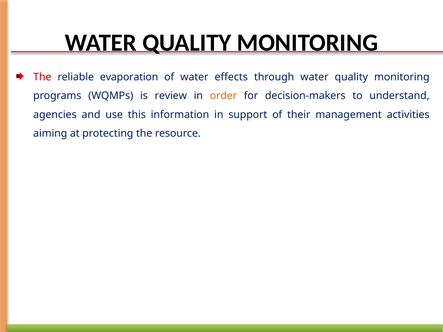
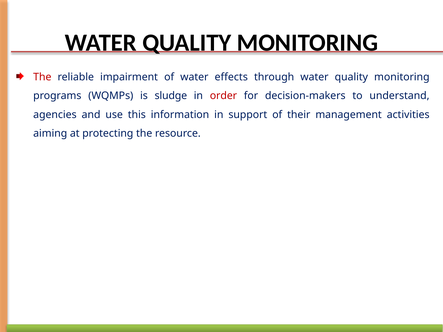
evaporation: evaporation -> impairment
review: review -> sludge
order colour: orange -> red
